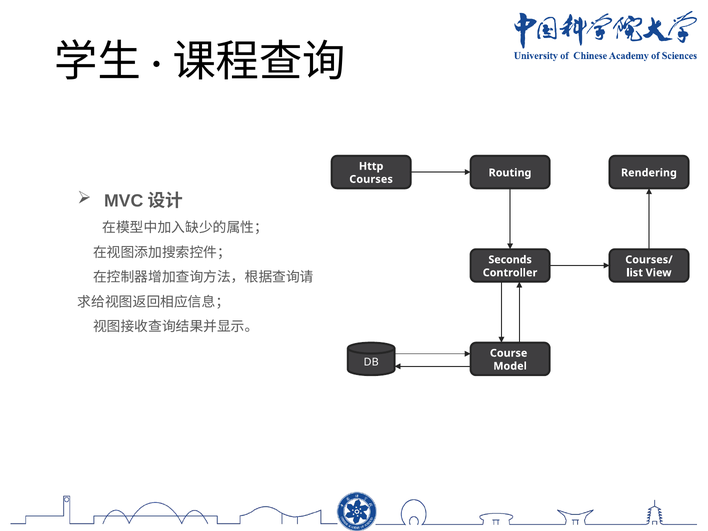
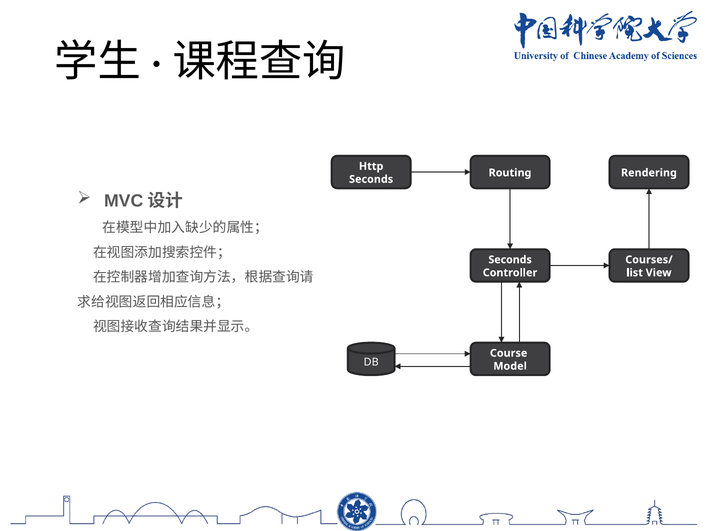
Courses at (371, 179): Courses -> Seconds
